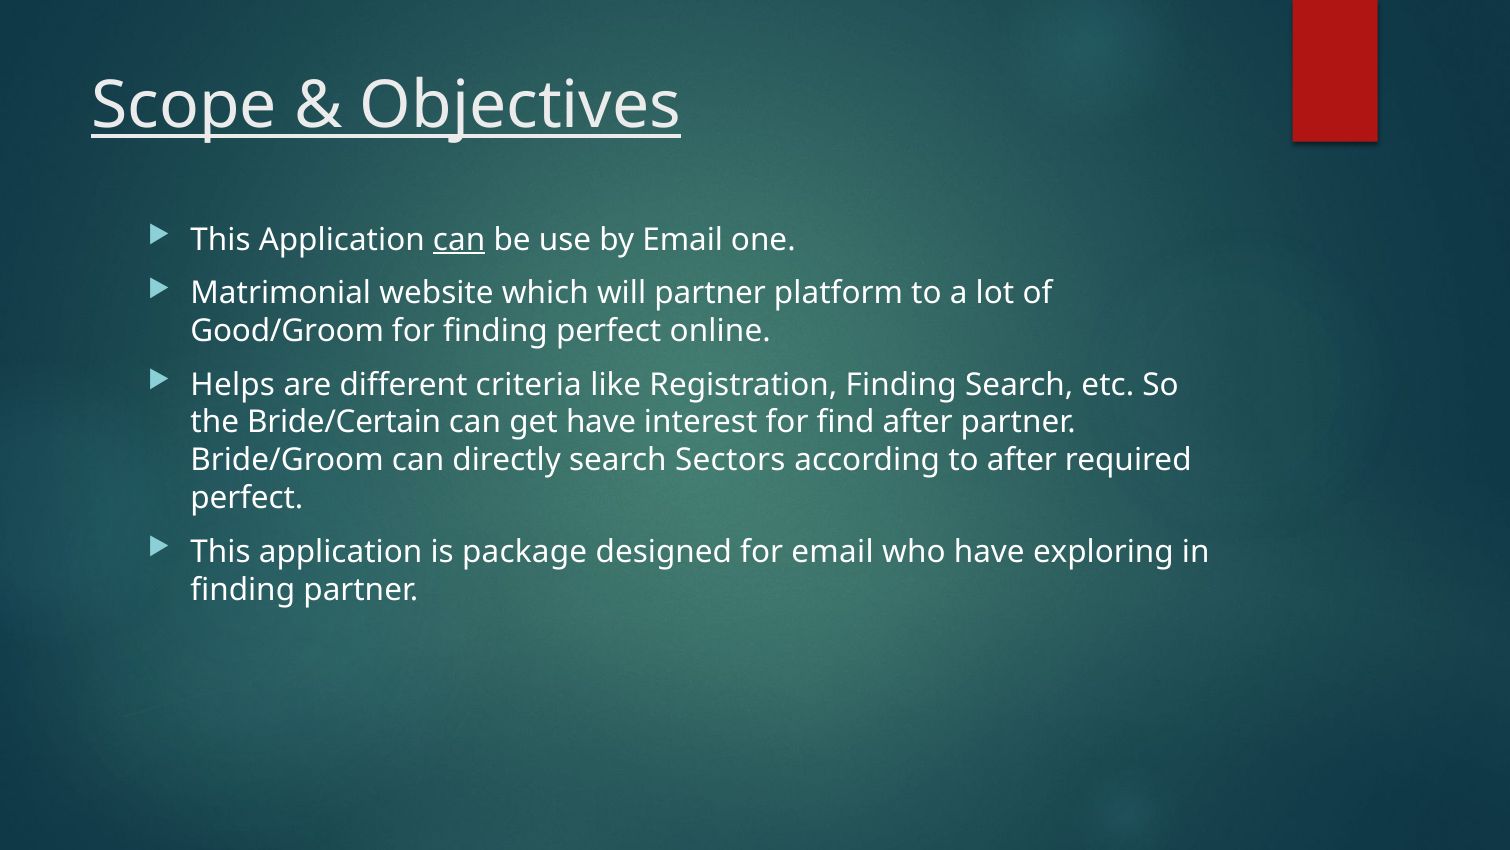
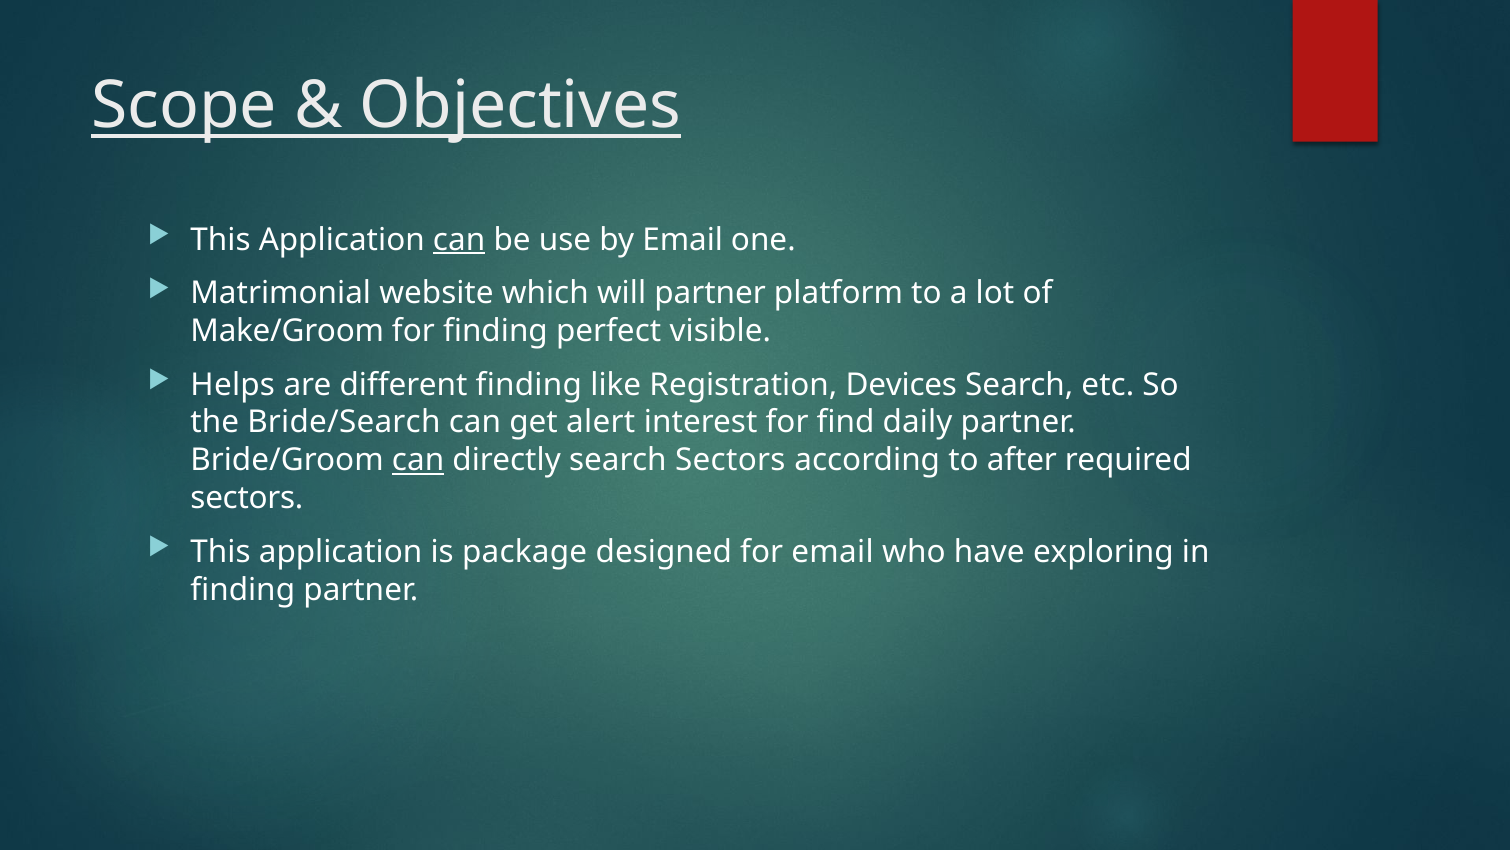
Good/Groom: Good/Groom -> Make/Groom
online: online -> visible
different criteria: criteria -> finding
Registration Finding: Finding -> Devices
Bride/Certain: Bride/Certain -> Bride/Search
get have: have -> alert
find after: after -> daily
can at (418, 460) underline: none -> present
perfect at (247, 498): perfect -> sectors
